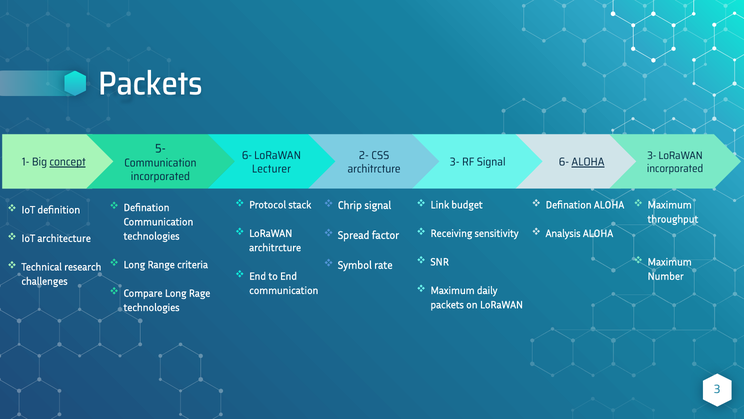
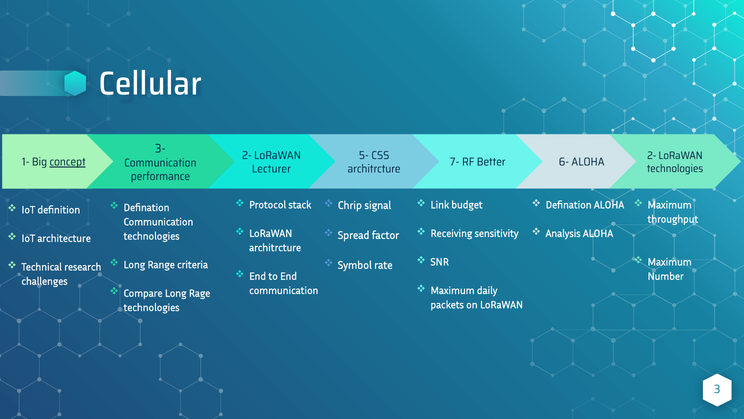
Packets at (151, 84): Packets -> Cellular
5-: 5- -> 3-
6- at (247, 155): 6- -> 2-
2-: 2- -> 5-
3- at (652, 155): 3- -> 2-
3- at (455, 162): 3- -> 7-
RF Signal: Signal -> Better
ALOHA at (588, 162) underline: present -> none
incorporated at (675, 168): incorporated -> technologies
incorporated at (160, 176): incorporated -> performance
